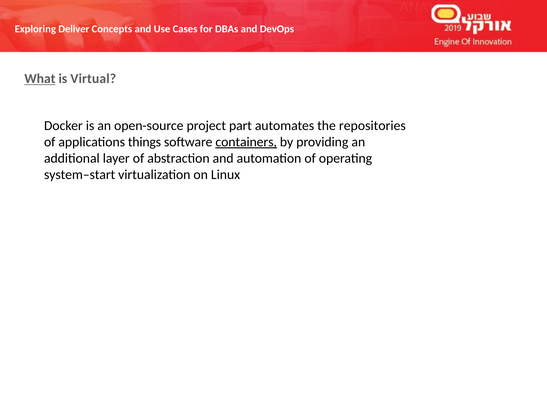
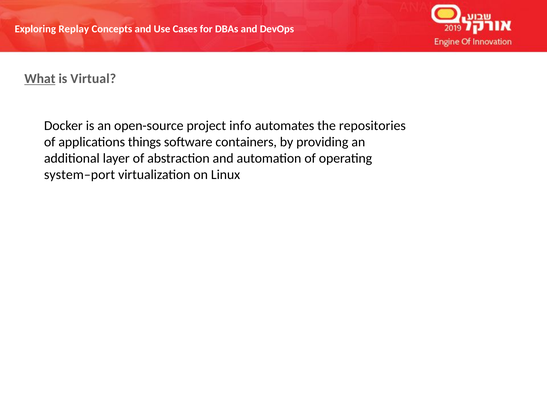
Deliver: Deliver -> Replay
part: part -> info
containers underline: present -> none
system–start: system–start -> system–port
